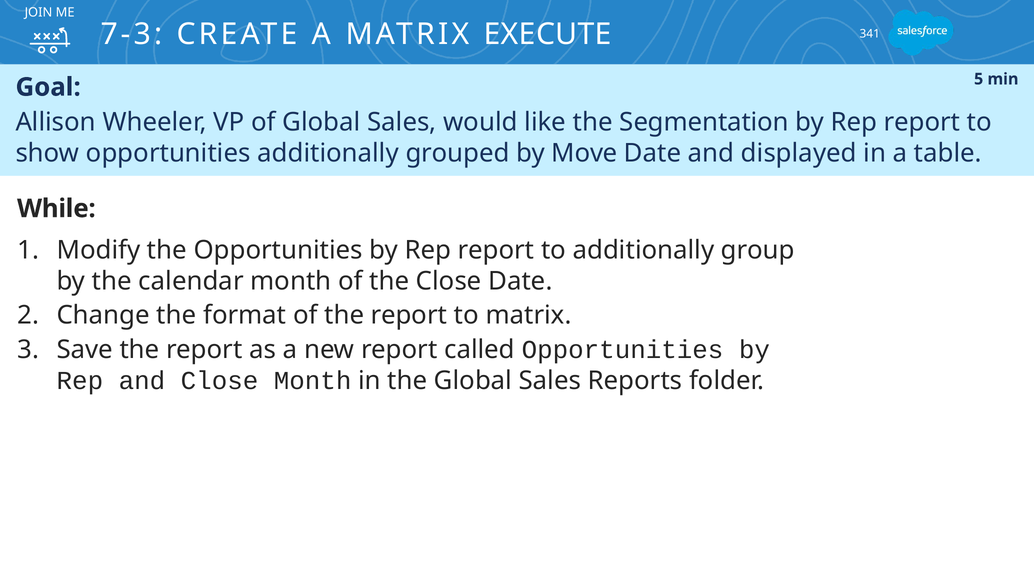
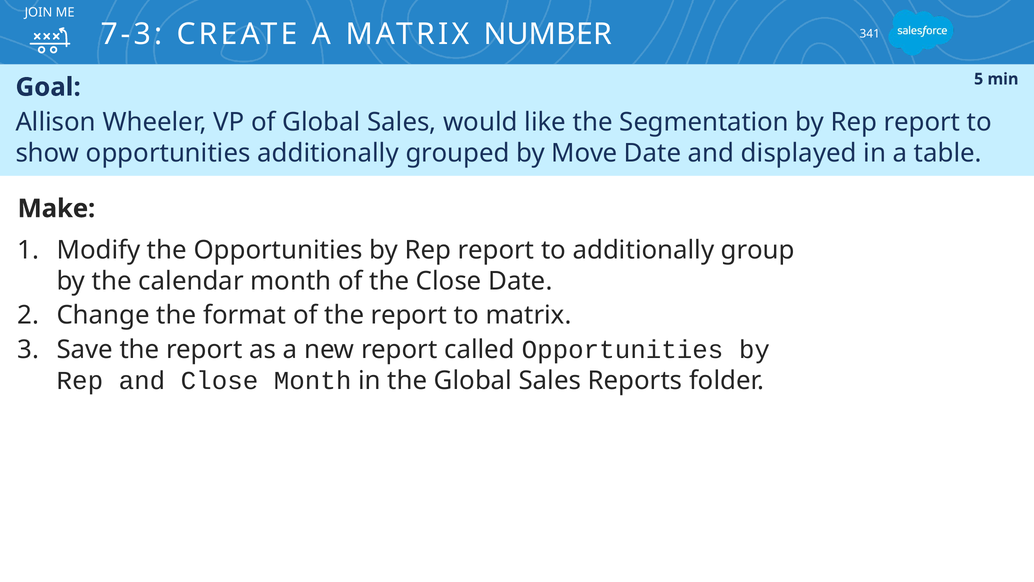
EXECUTE: EXECUTE -> NUMBER
While: While -> Make
